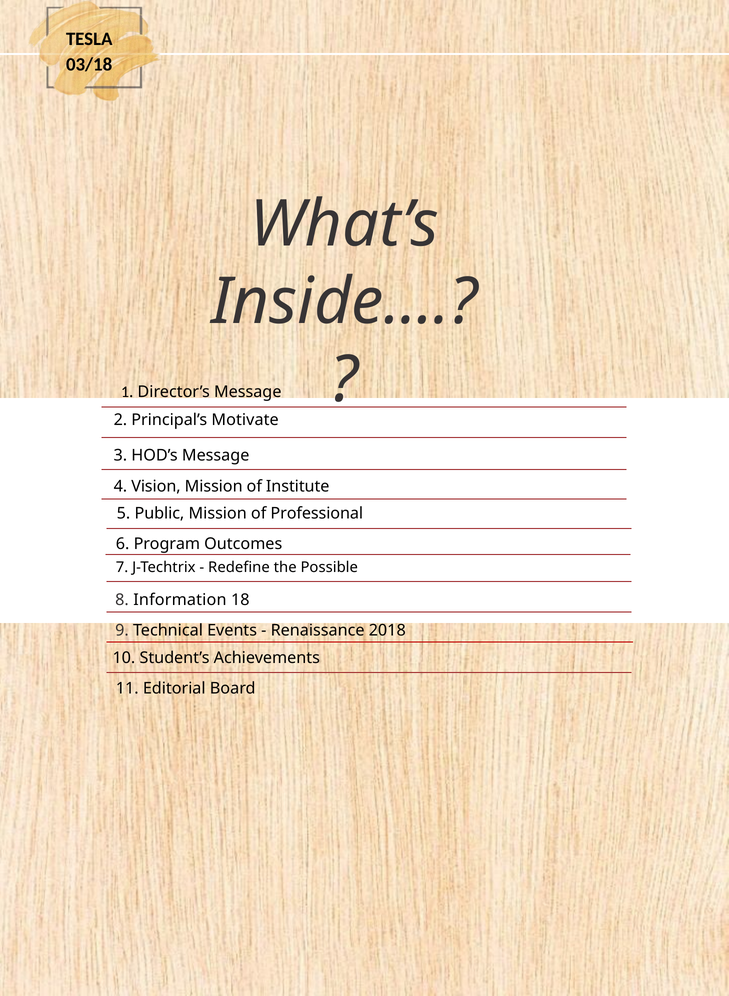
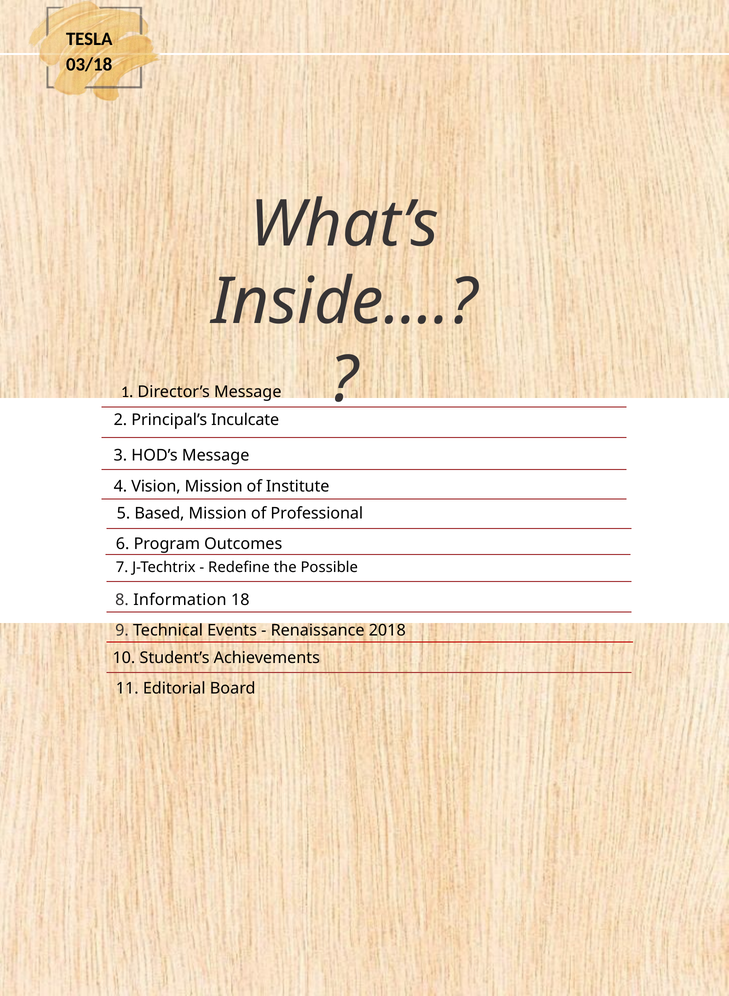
Motivate: Motivate -> Inculcate
Public: Public -> Based
